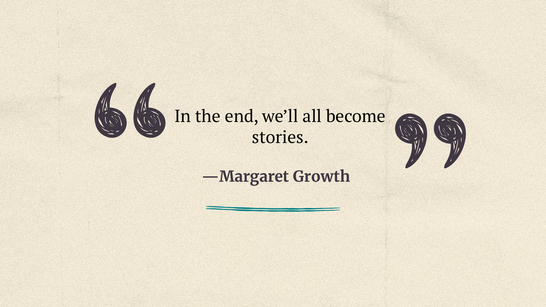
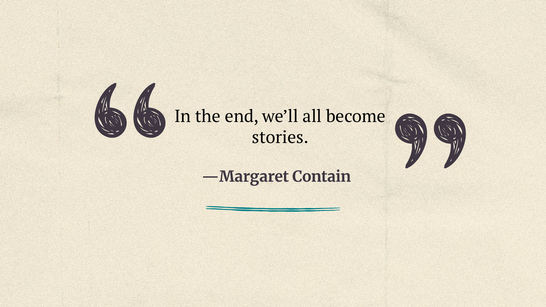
Growth: Growth -> Contain
